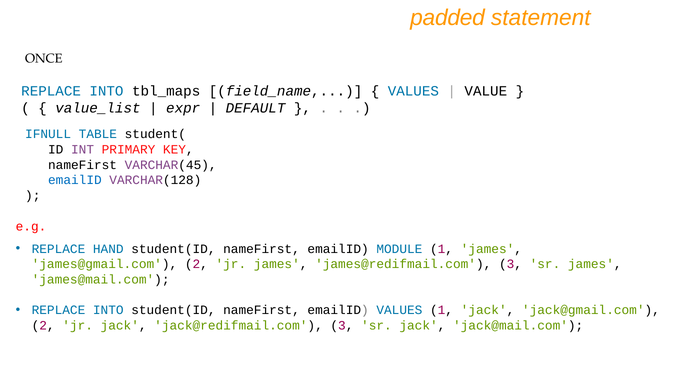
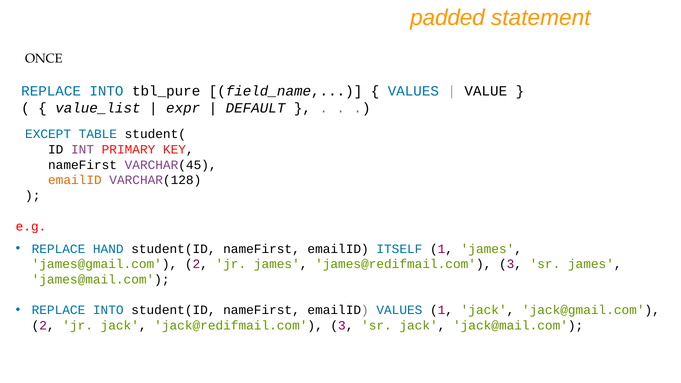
tbl_maps: tbl_maps -> tbl_pure
IFNULL: IFNULL -> EXCEPT
emailID at (75, 180) colour: blue -> orange
MODULE: MODULE -> ITSELF
